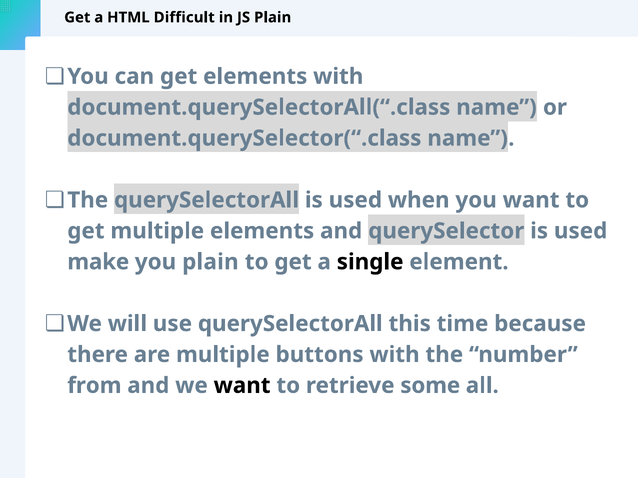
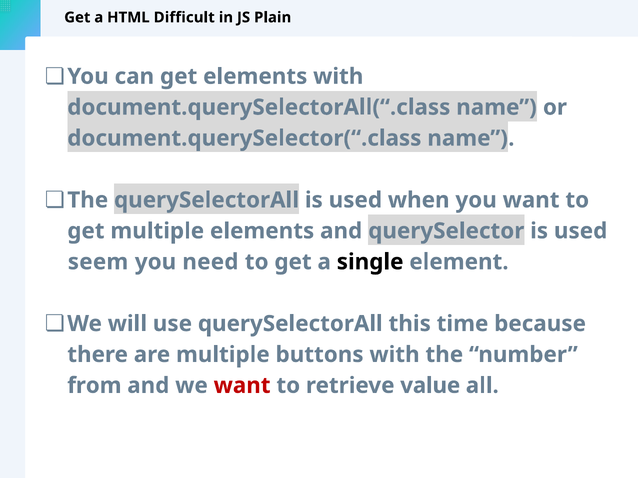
make: make -> seem
you plain: plain -> need
want at (242, 386) colour: black -> red
some: some -> value
